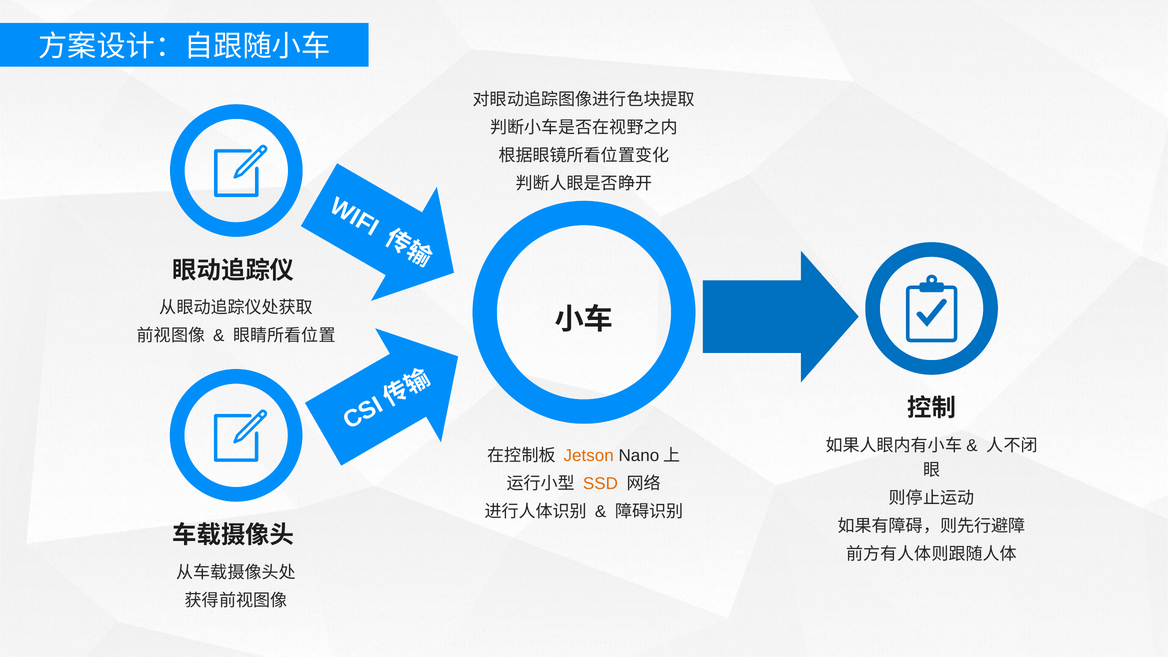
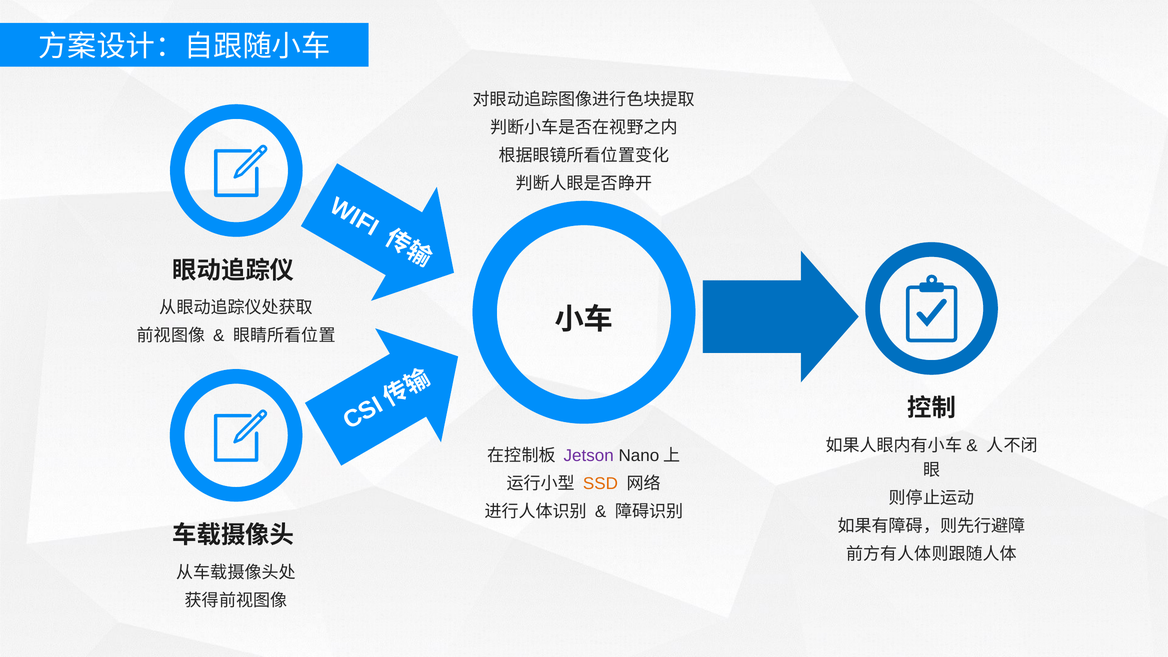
Jetson colour: orange -> purple
